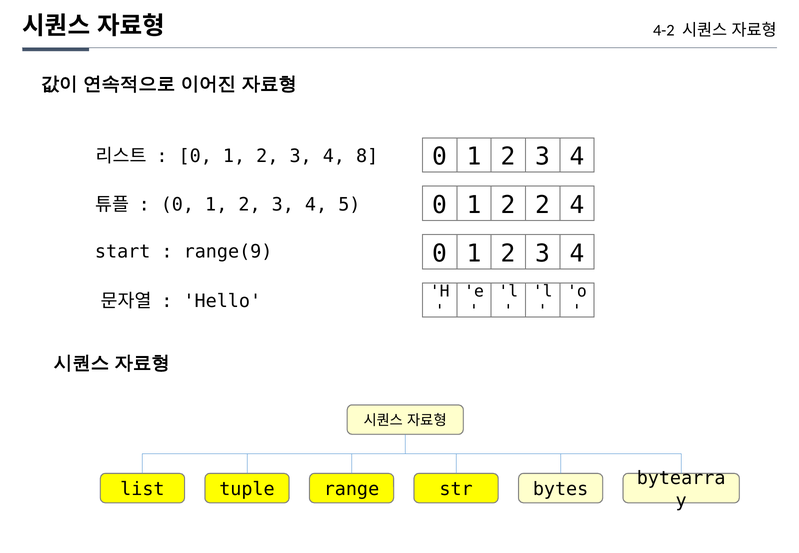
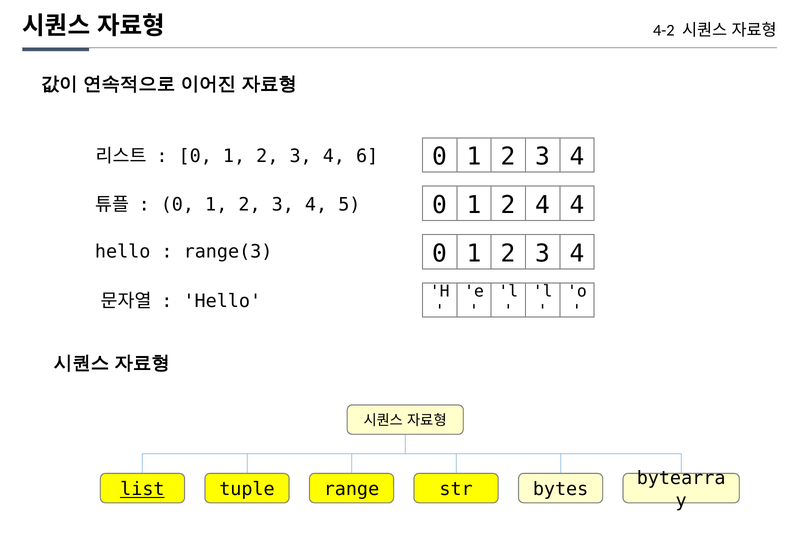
8: 8 -> 6
2 2: 2 -> 4
start at (123, 252): start -> hello
range(9: range(9 -> range(3
list underline: none -> present
